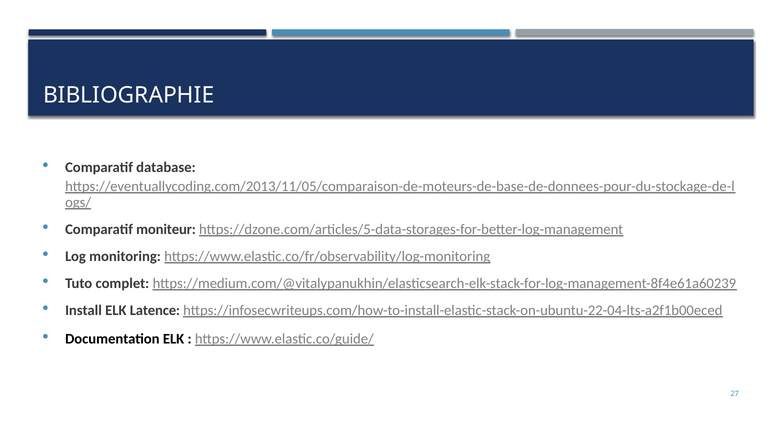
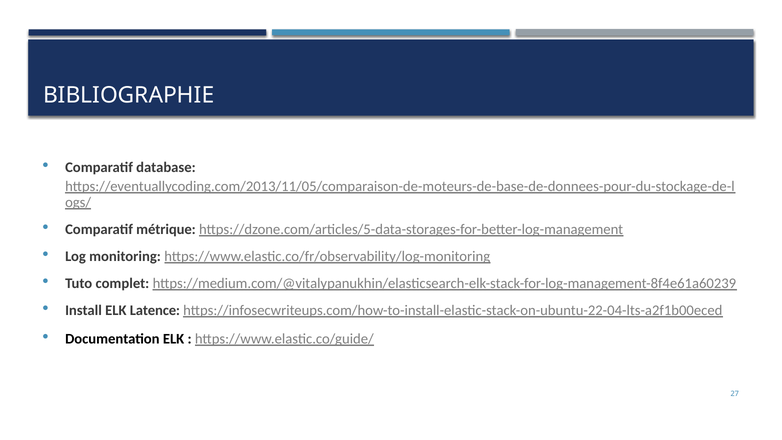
moniteur: moniteur -> métrique
